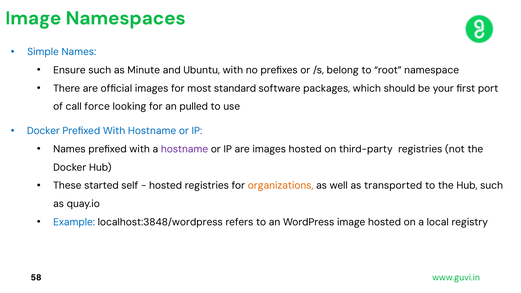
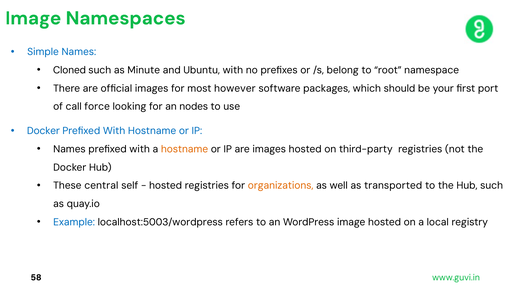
Ensure: Ensure -> Cloned
standard: standard -> however
pulled: pulled -> nodes
hostname at (185, 149) colour: purple -> orange
started: started -> central
localhost:3848/wordpress: localhost:3848/wordpress -> localhost:5003/wordpress
